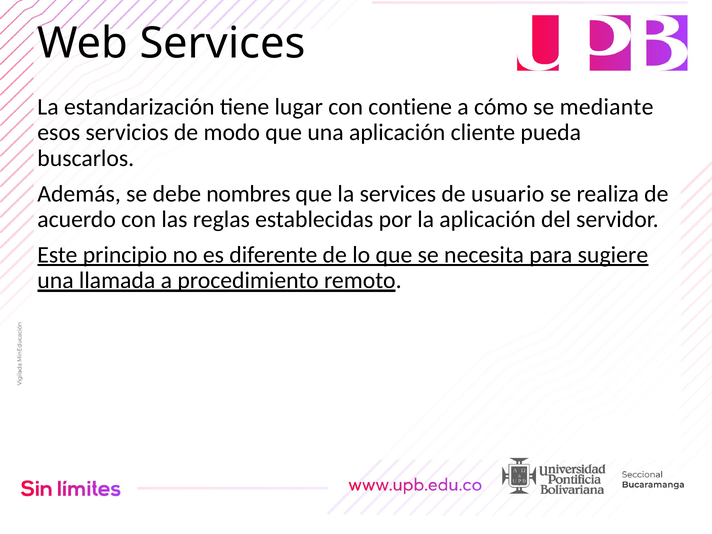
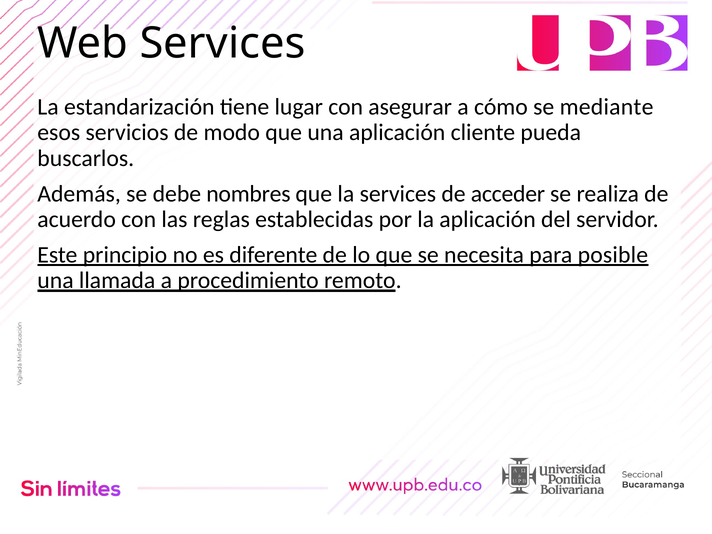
contiene: contiene -> asegurar
usuario: usuario -> acceder
sugiere: sugiere -> posible
